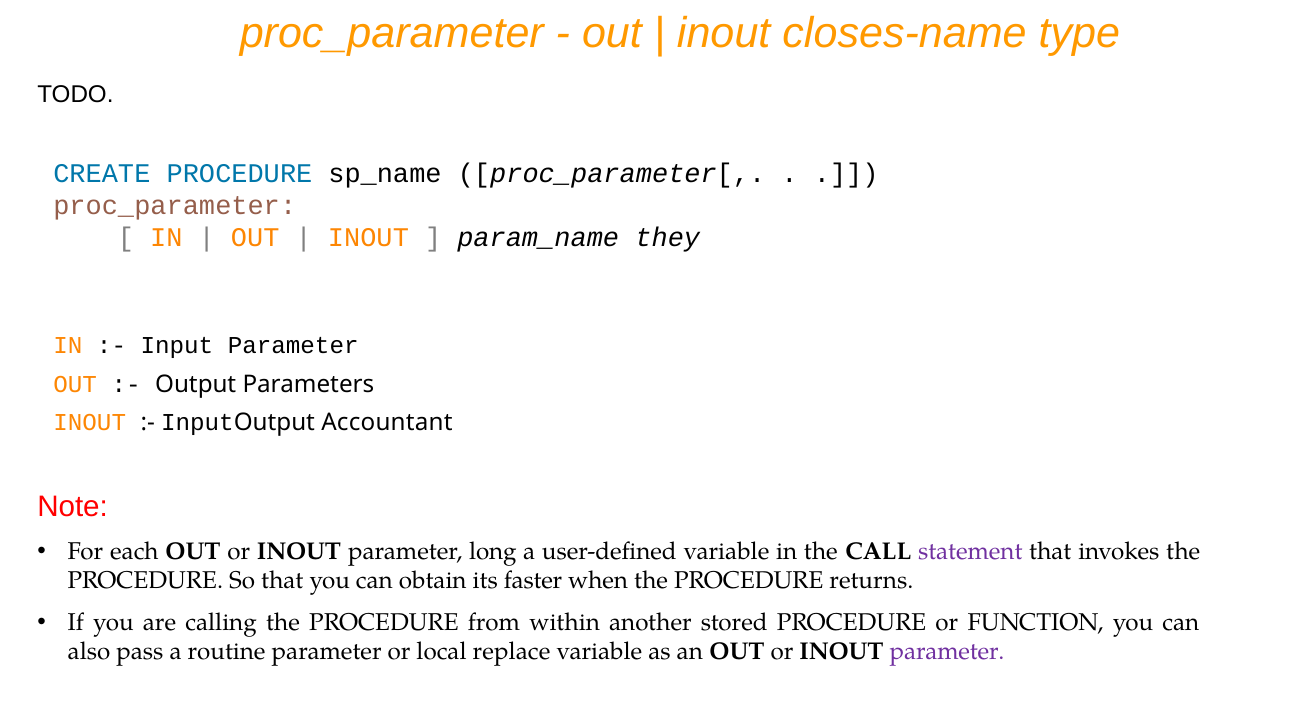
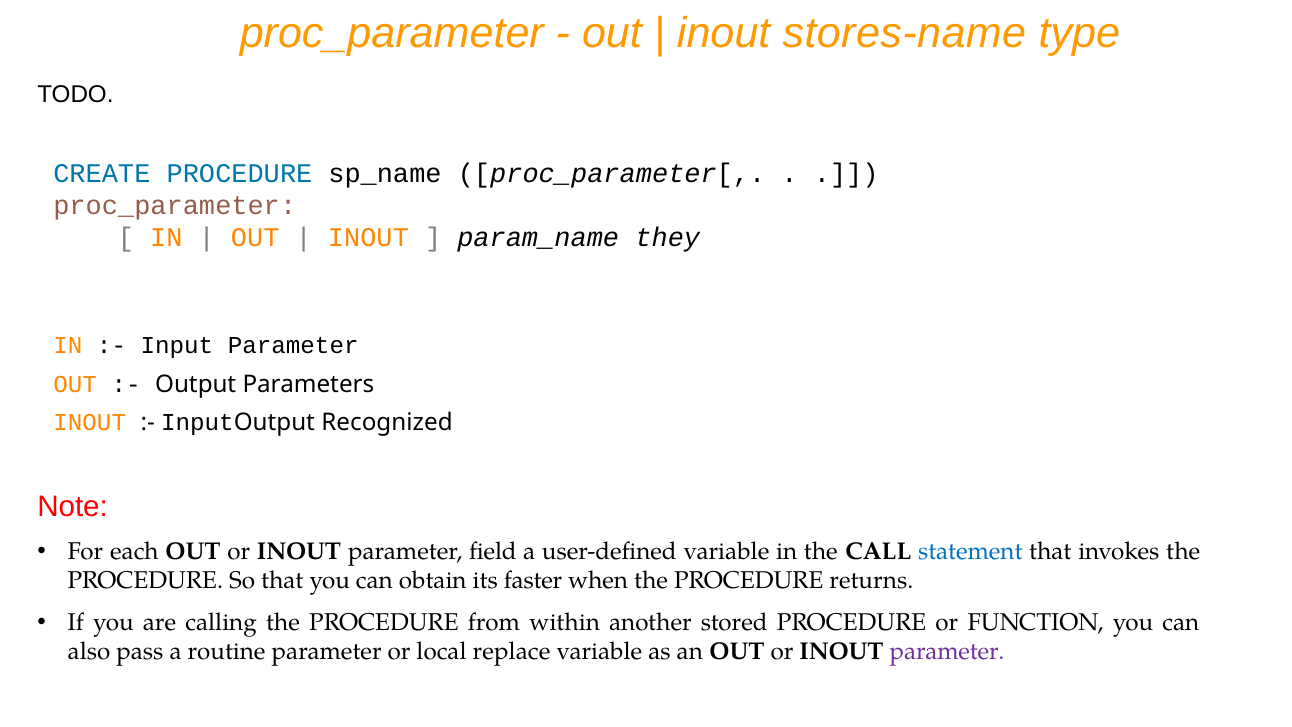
closes-name: closes-name -> stores-name
Accountant: Accountant -> Recognized
long: long -> field
statement colour: purple -> blue
